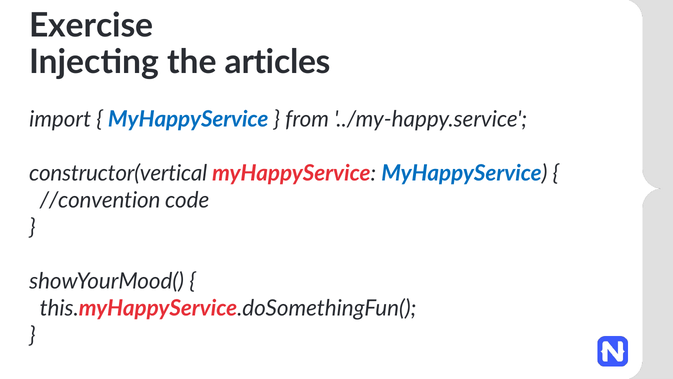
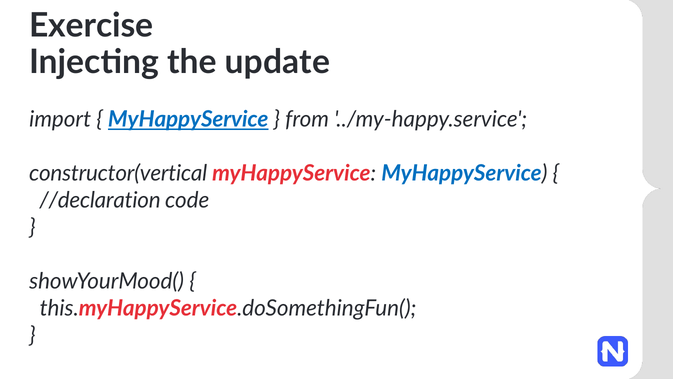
articles: articles -> update
MyHappyService at (188, 119) underline: none -> present
//convention: //convention -> //declaration
